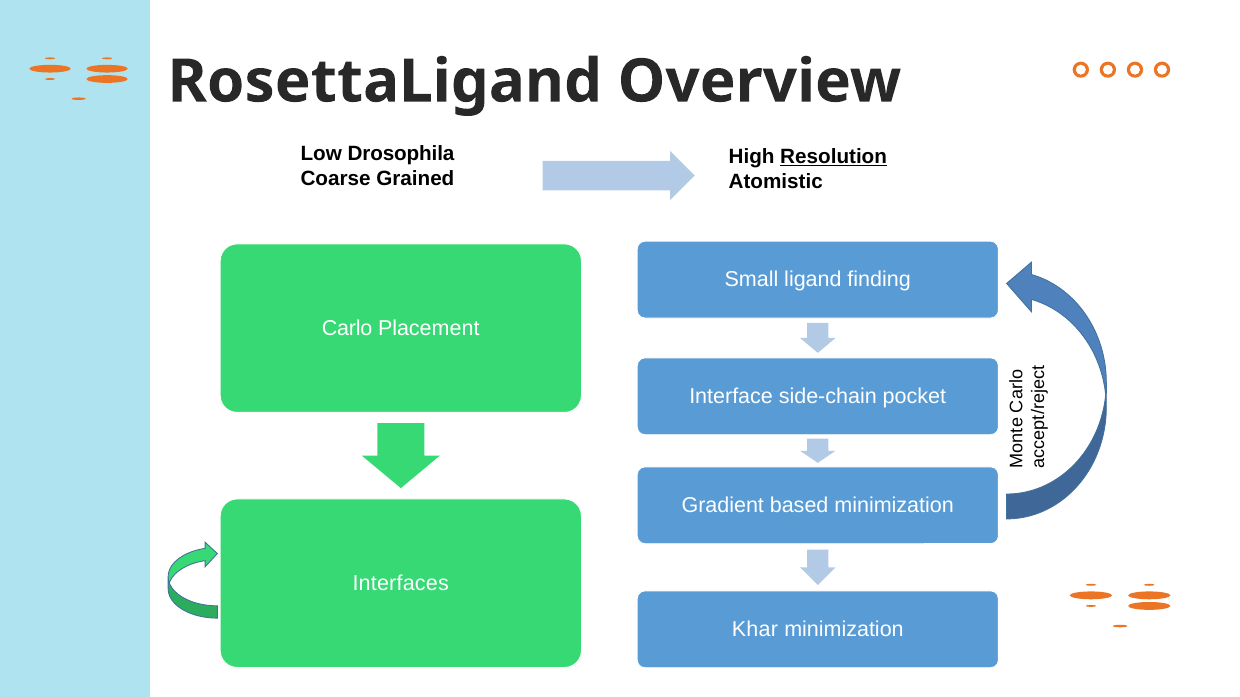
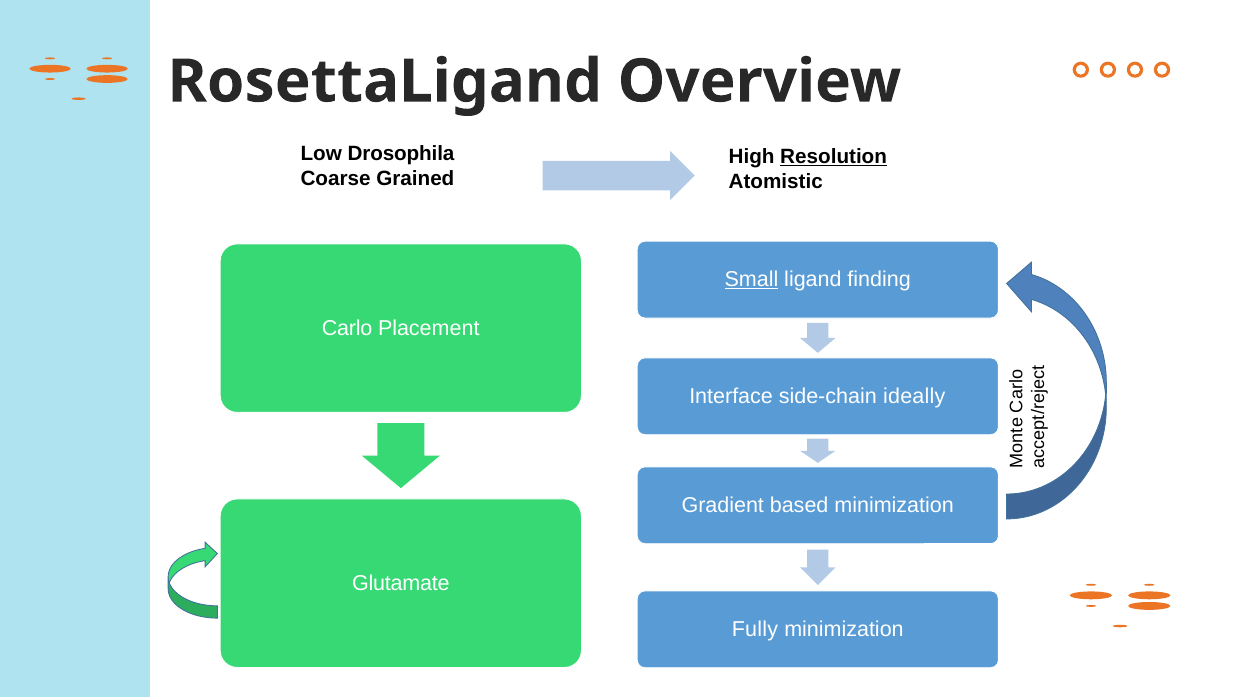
Small underline: none -> present
pocket: pocket -> ideally
Interfaces: Interfaces -> Glutamate
Khar: Khar -> Fully
